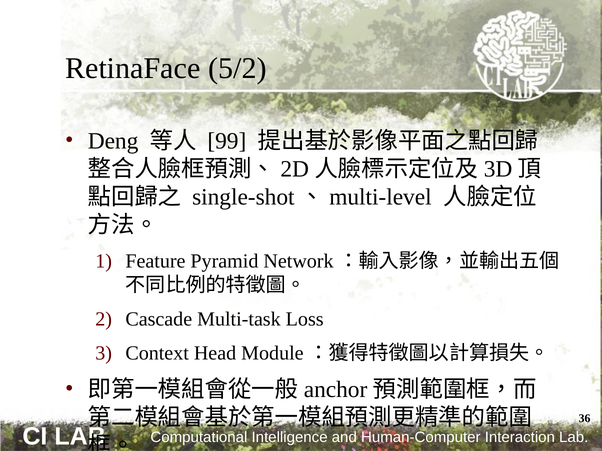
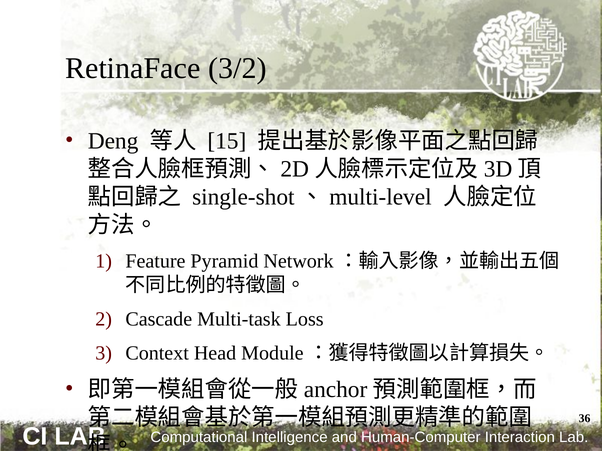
5/2: 5/2 -> 3/2
99: 99 -> 15
